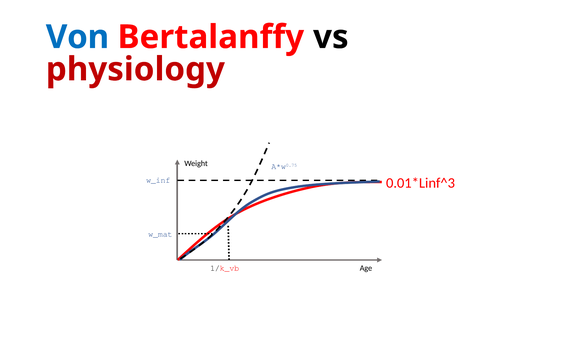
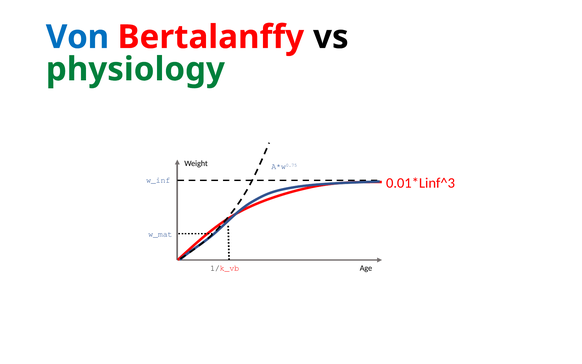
physiology colour: red -> green
